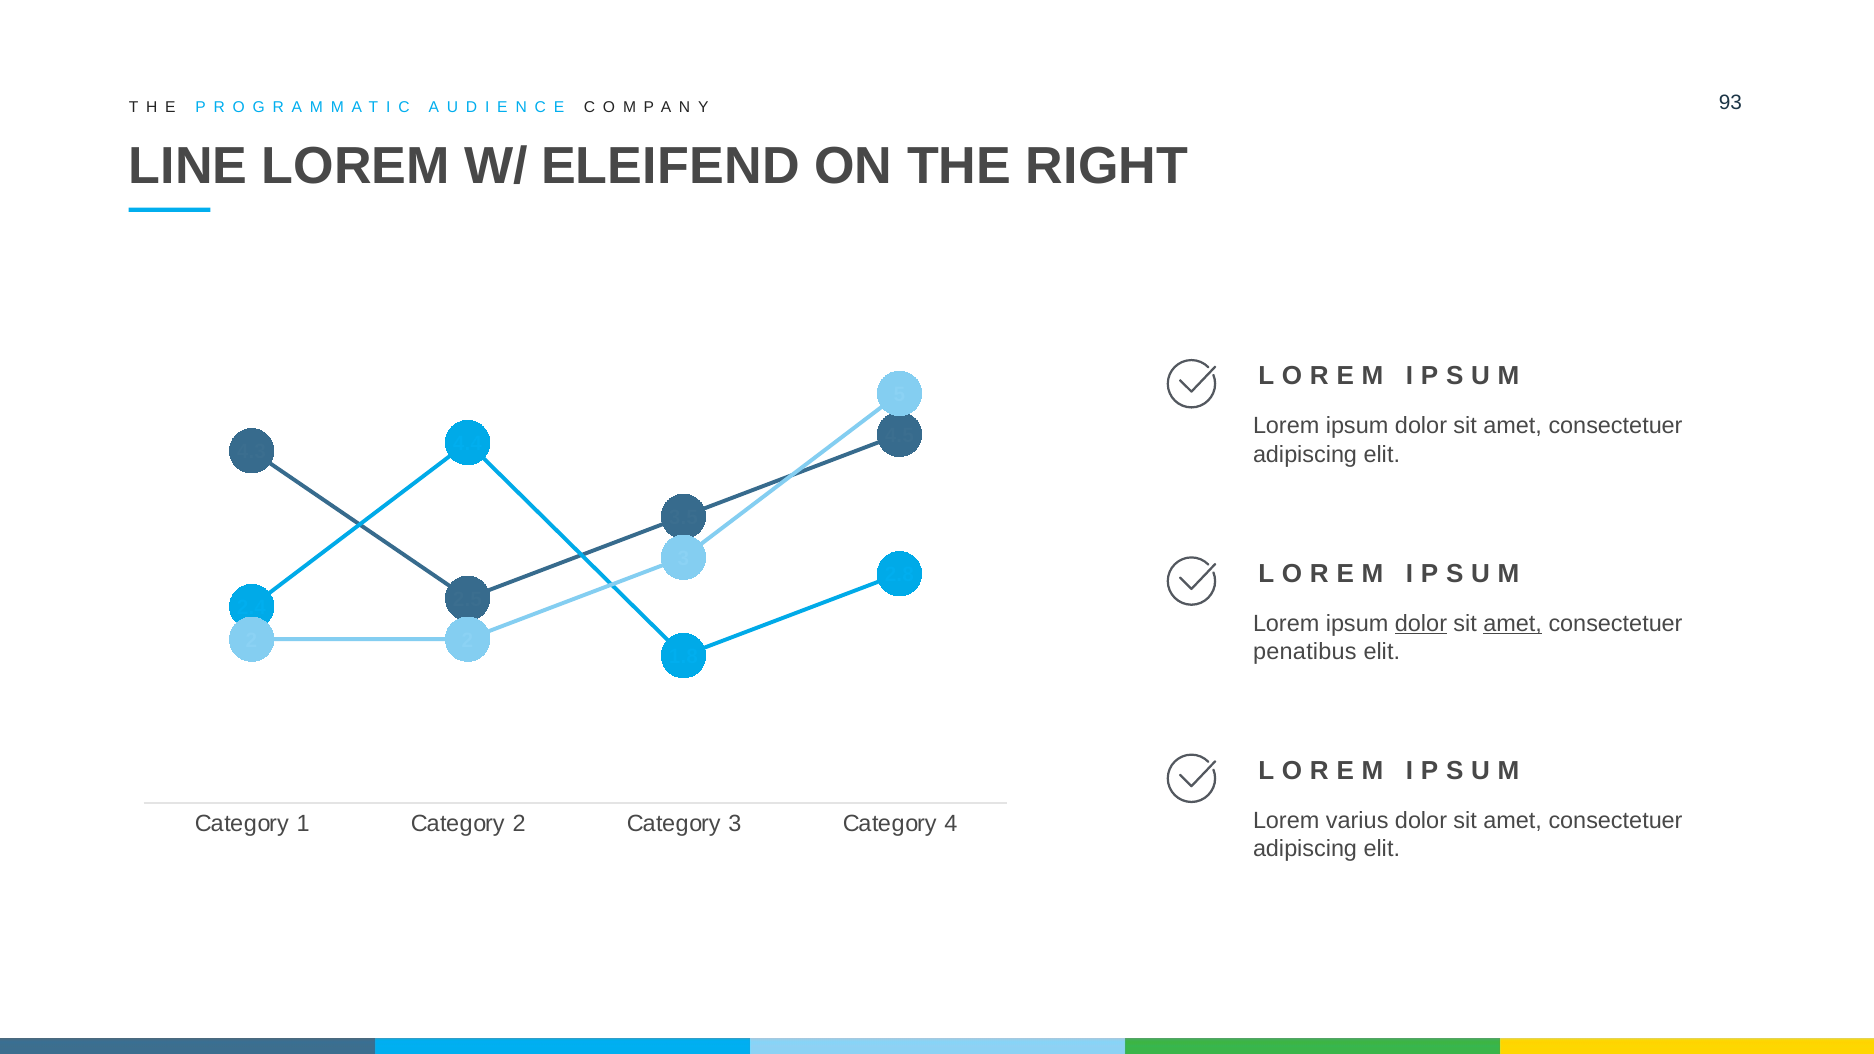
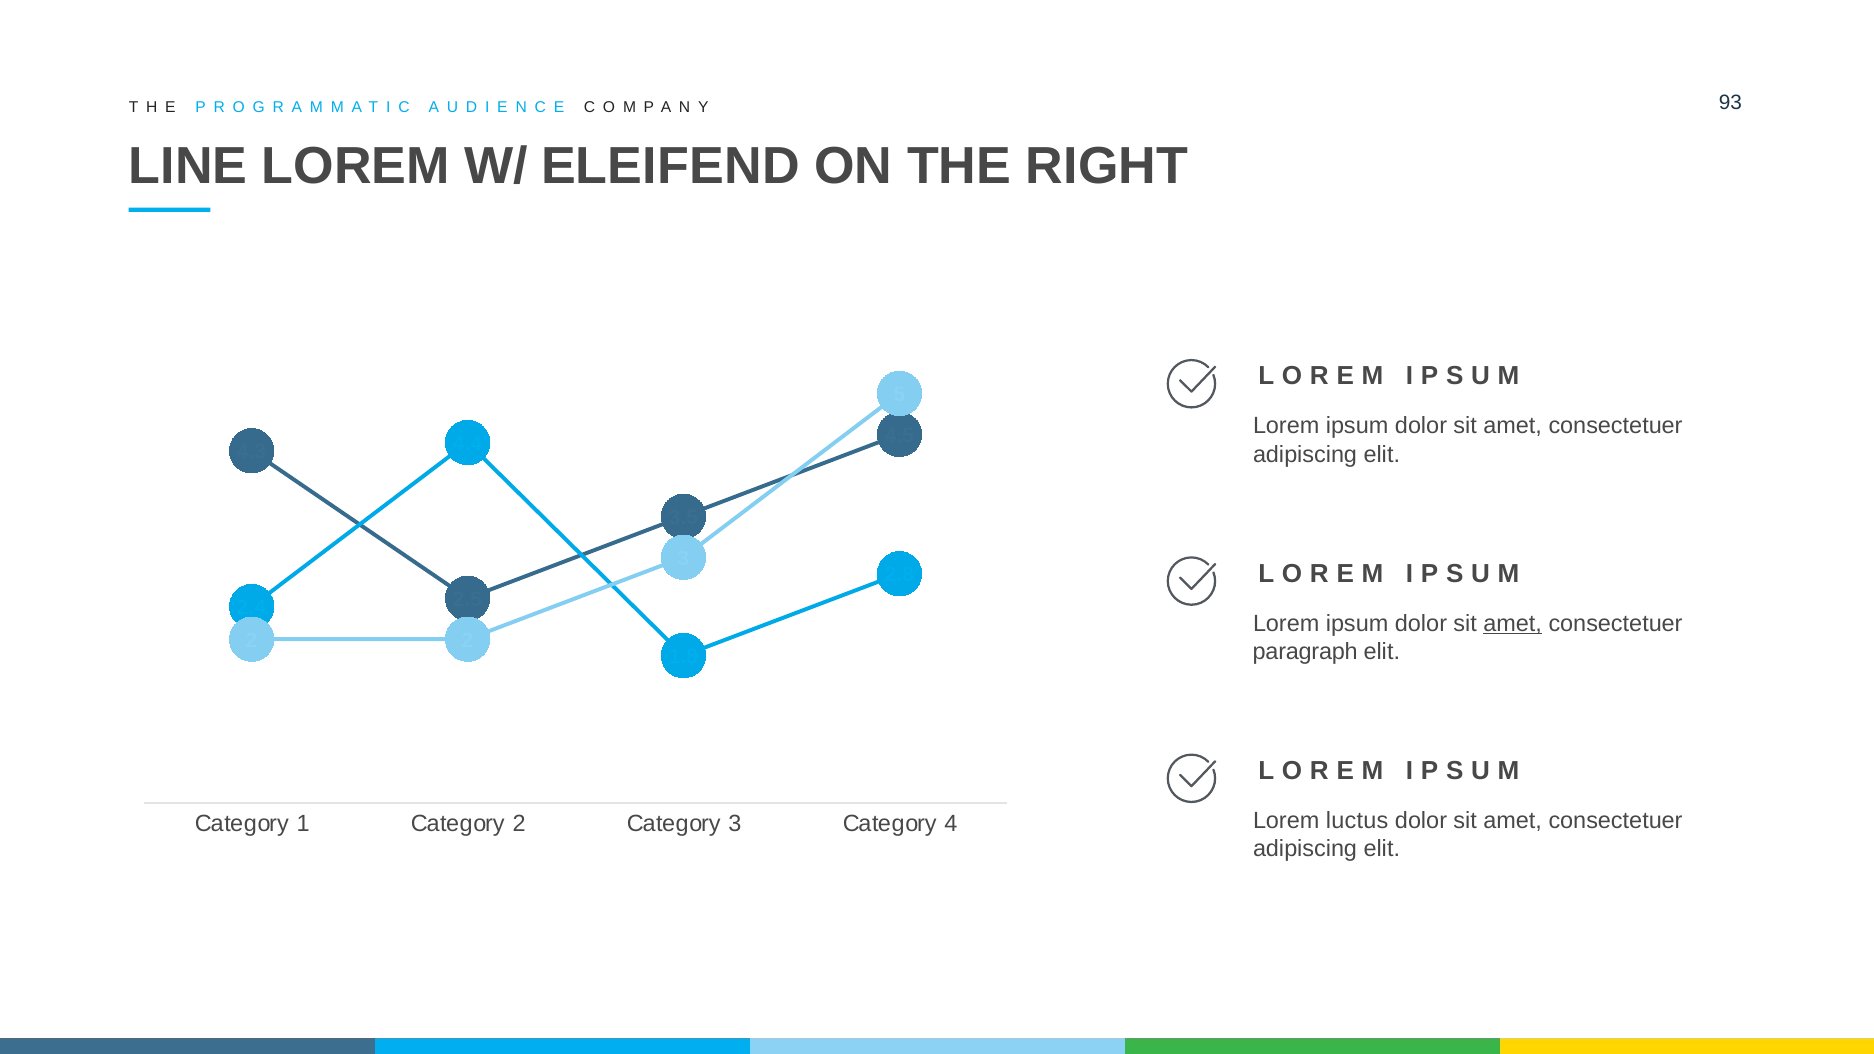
dolor at (1421, 624) underline: present -> none
penatibus: penatibus -> paragraph
varius: varius -> luctus
